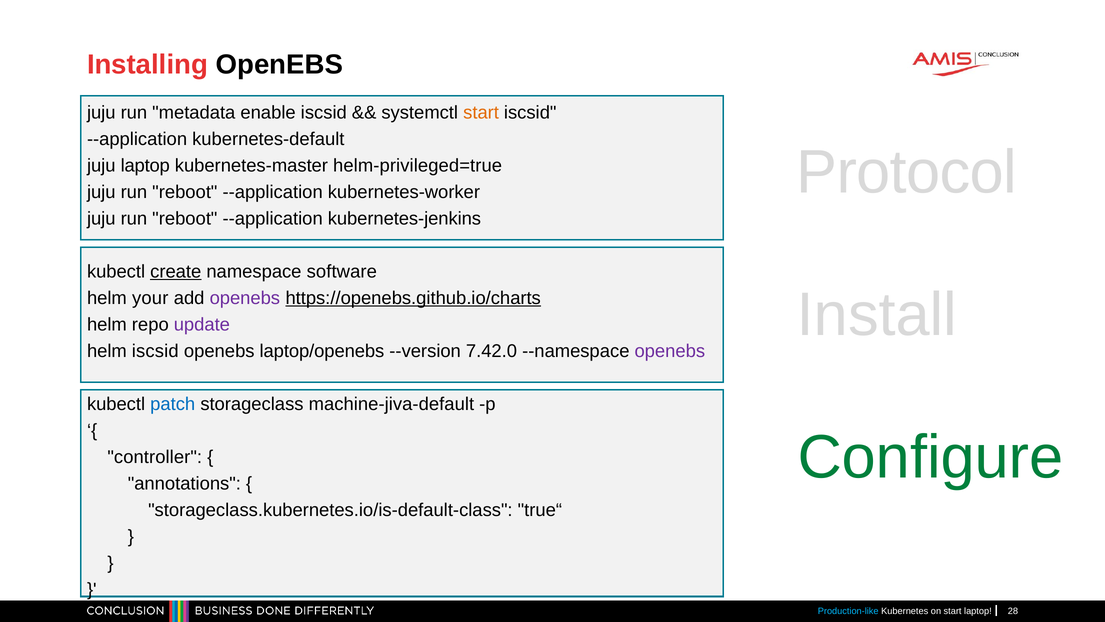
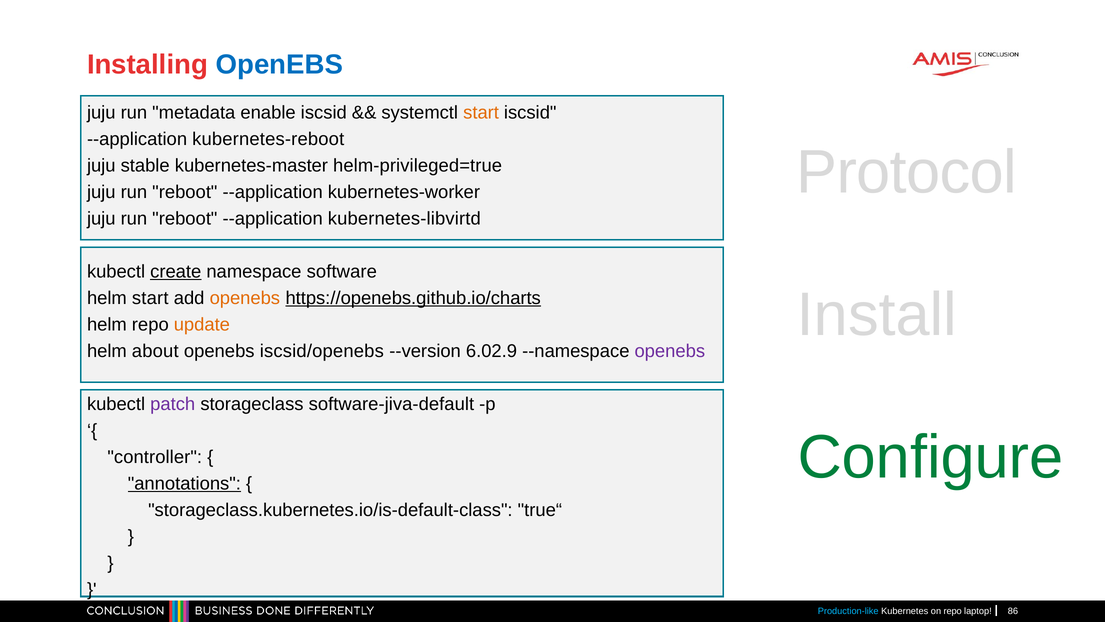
OpenEBS at (279, 65) colour: black -> blue
kubernetes-default: kubernetes-default -> kubernetes-reboot
juju laptop: laptop -> stable
kubernetes-jenkins: kubernetes-jenkins -> kubernetes-libvirtd
helm your: your -> start
openebs at (245, 298) colour: purple -> orange
update colour: purple -> orange
helm iscsid: iscsid -> about
laptop/openebs: laptop/openebs -> iscsid/openebs
7.42.0: 7.42.0 -> 6.02.9
patch colour: blue -> purple
machine-jiva-default: machine-jiva-default -> software-jiva-default
annotations underline: none -> present
on start: start -> repo
28: 28 -> 86
